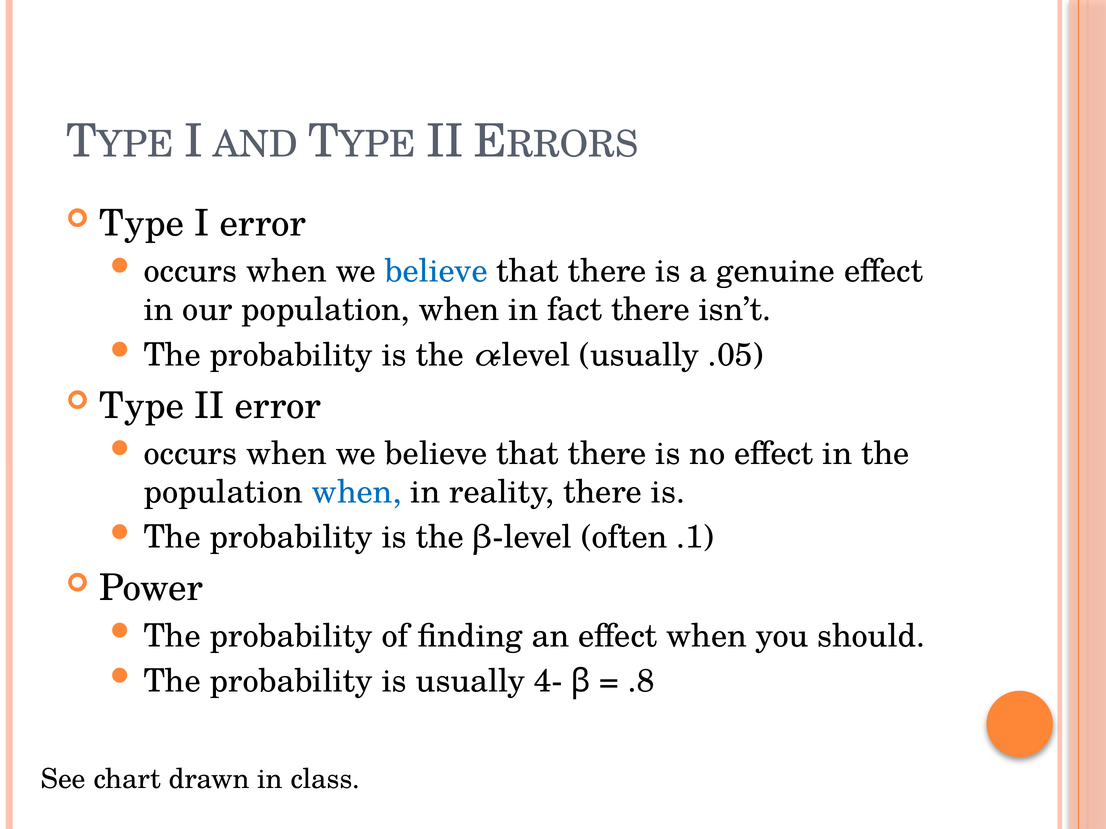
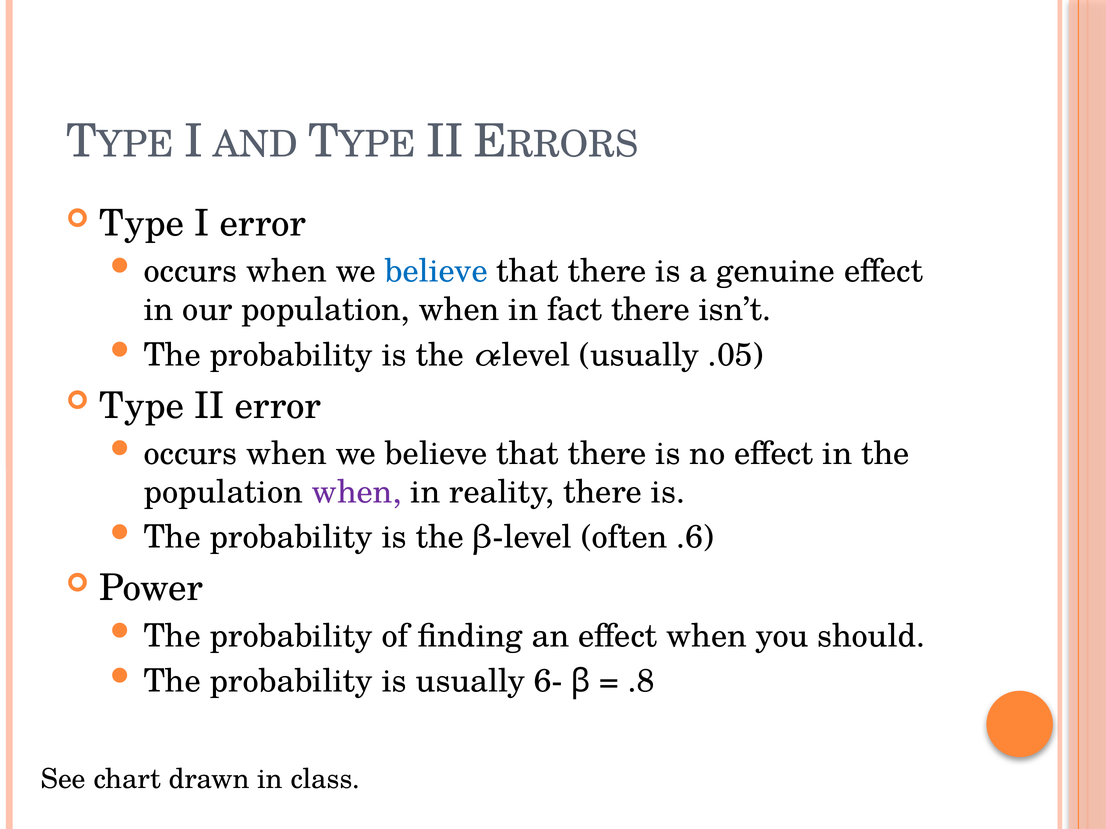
when at (357, 492) colour: blue -> purple
.1: .1 -> .6
4-: 4- -> 6-
